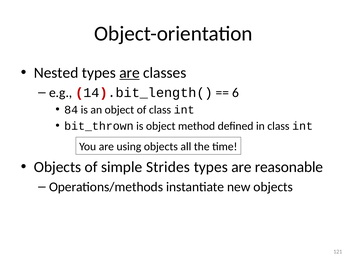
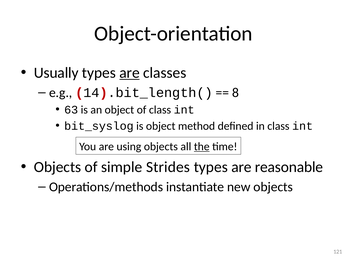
Nested: Nested -> Usually
6: 6 -> 8
84: 84 -> 63
bit_thrown: bit_thrown -> bit_syslog
the underline: none -> present
